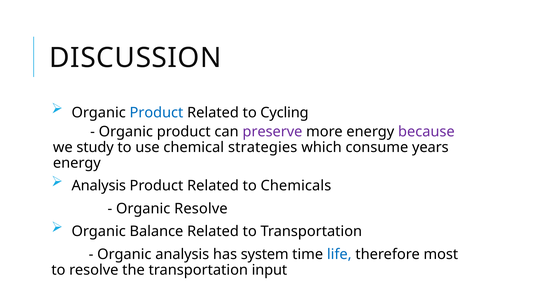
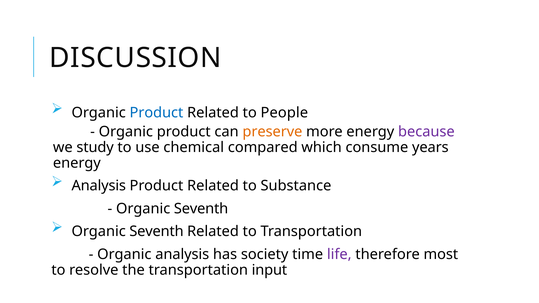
Cycling: Cycling -> People
preserve colour: purple -> orange
strategies: strategies -> compared
Chemicals: Chemicals -> Substance
Resolve at (201, 209): Resolve -> Seventh
Balance at (156, 232): Balance -> Seventh
system: system -> society
life colour: blue -> purple
